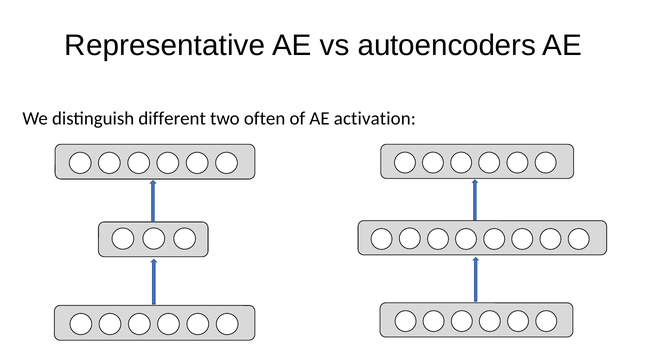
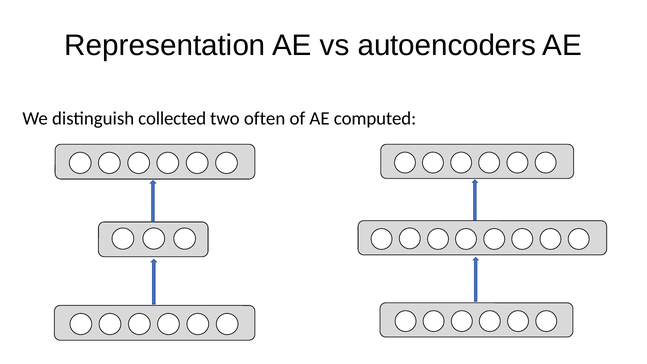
Representative: Representative -> Representation
different: different -> collected
activation: activation -> computed
